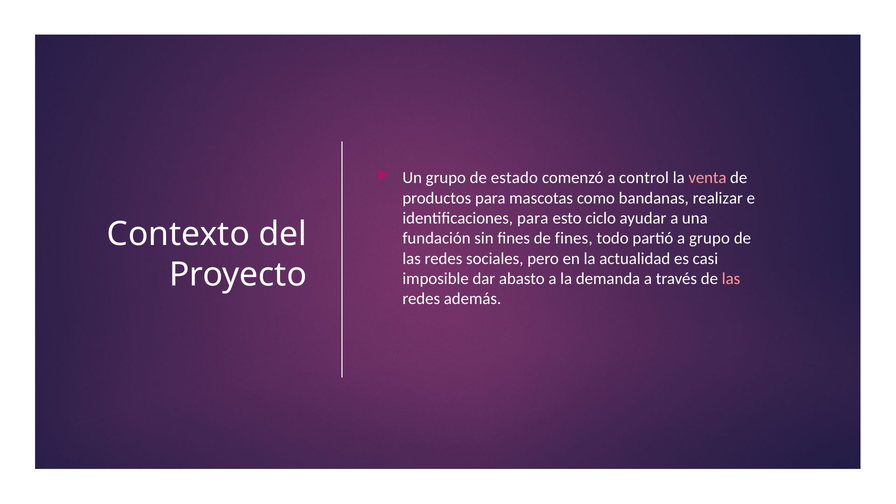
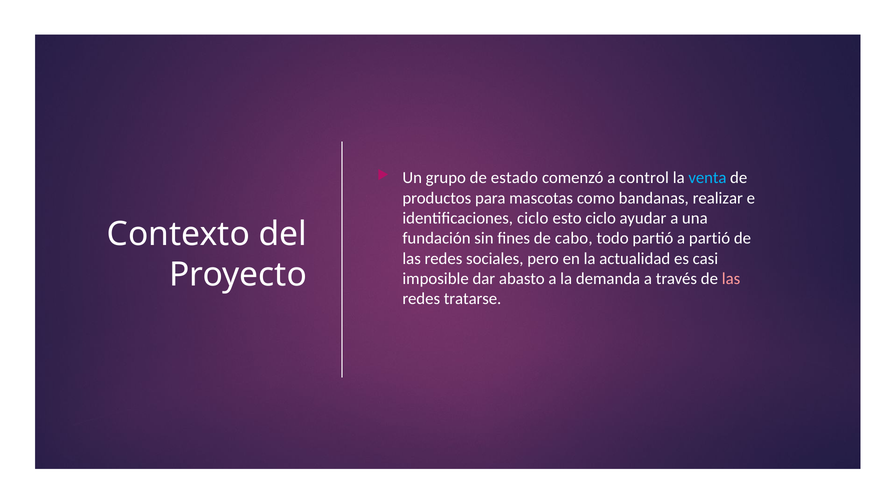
venta colour: pink -> light blue
identificaciones para: para -> ciclo
de fines: fines -> cabo
a grupo: grupo -> partió
además: además -> tratarse
